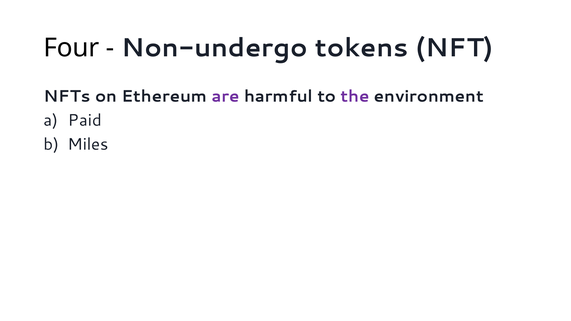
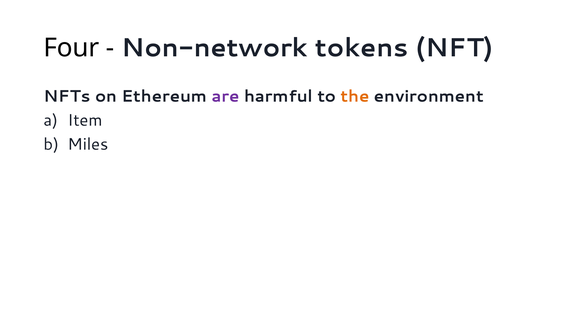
Non-undergo: Non-undergo -> Non-network
the colour: purple -> orange
Paid: Paid -> Item
